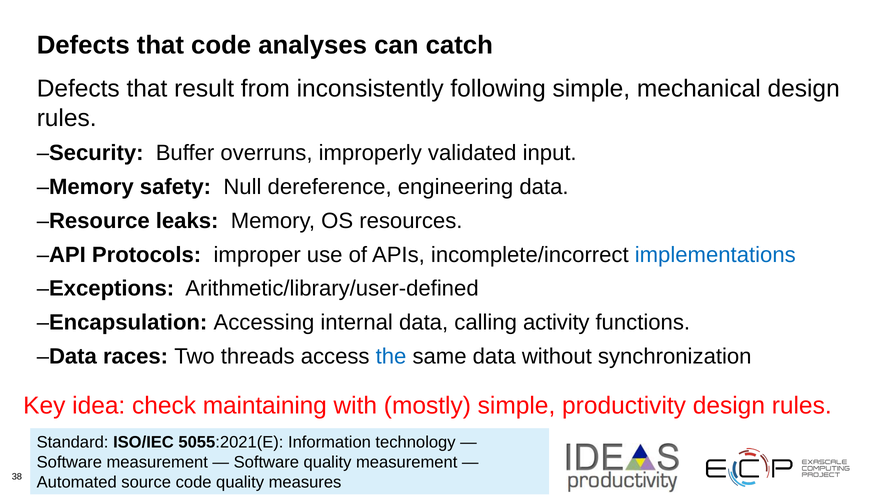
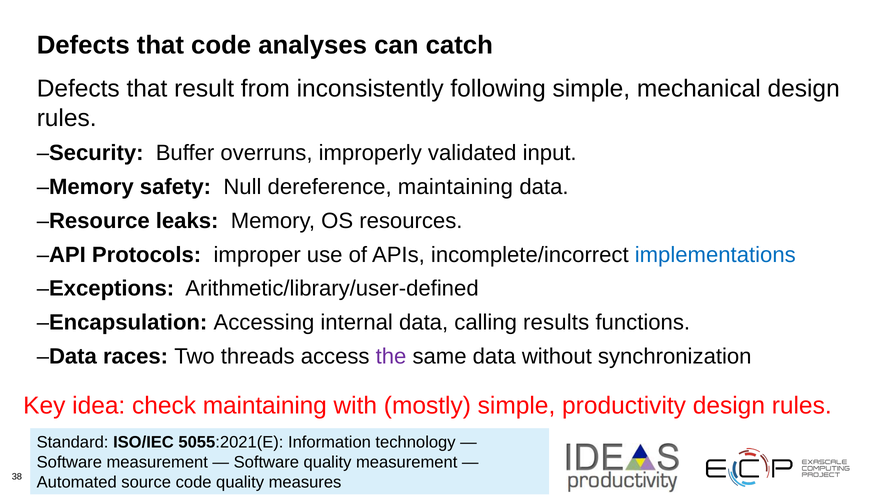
dereference engineering: engineering -> maintaining
activity: activity -> results
the colour: blue -> purple
